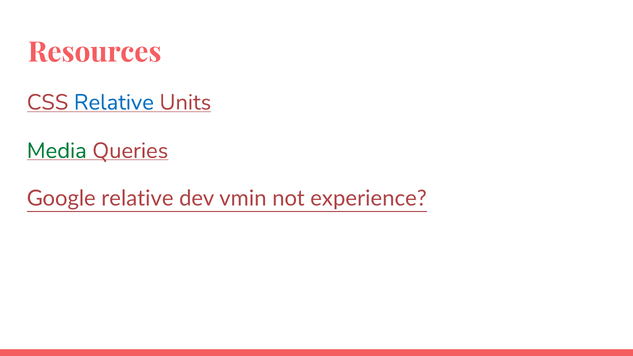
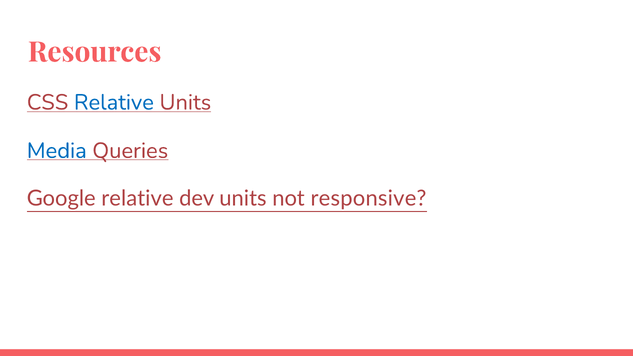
Media colour: green -> blue
dev vmin: vmin -> units
experience: experience -> responsive
